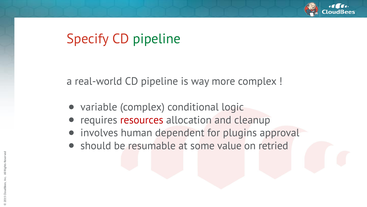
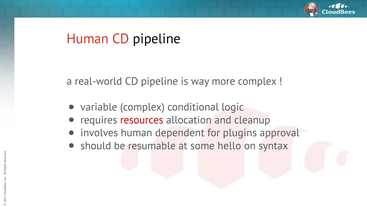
Specify at (88, 39): Specify -> Human
pipeline at (157, 39) colour: green -> black
value: value -> hello
retried: retried -> syntax
